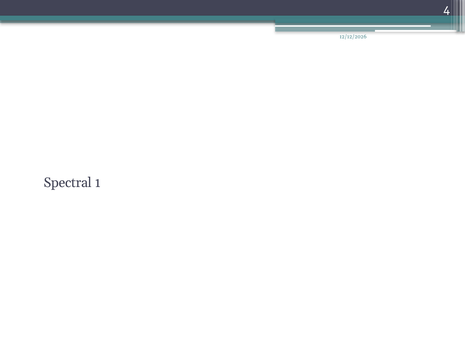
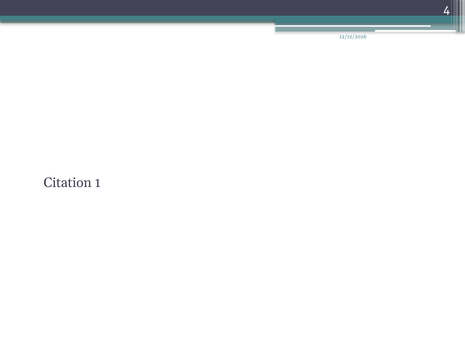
Spectral: Spectral -> Citation
